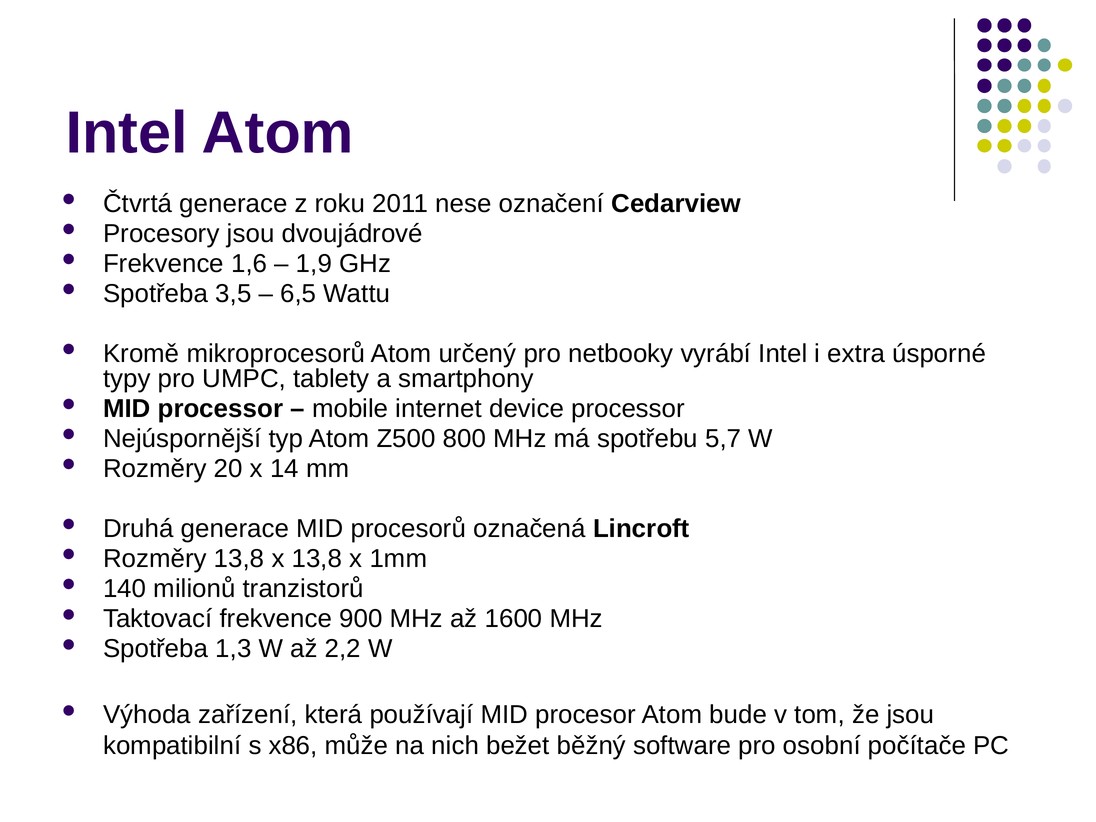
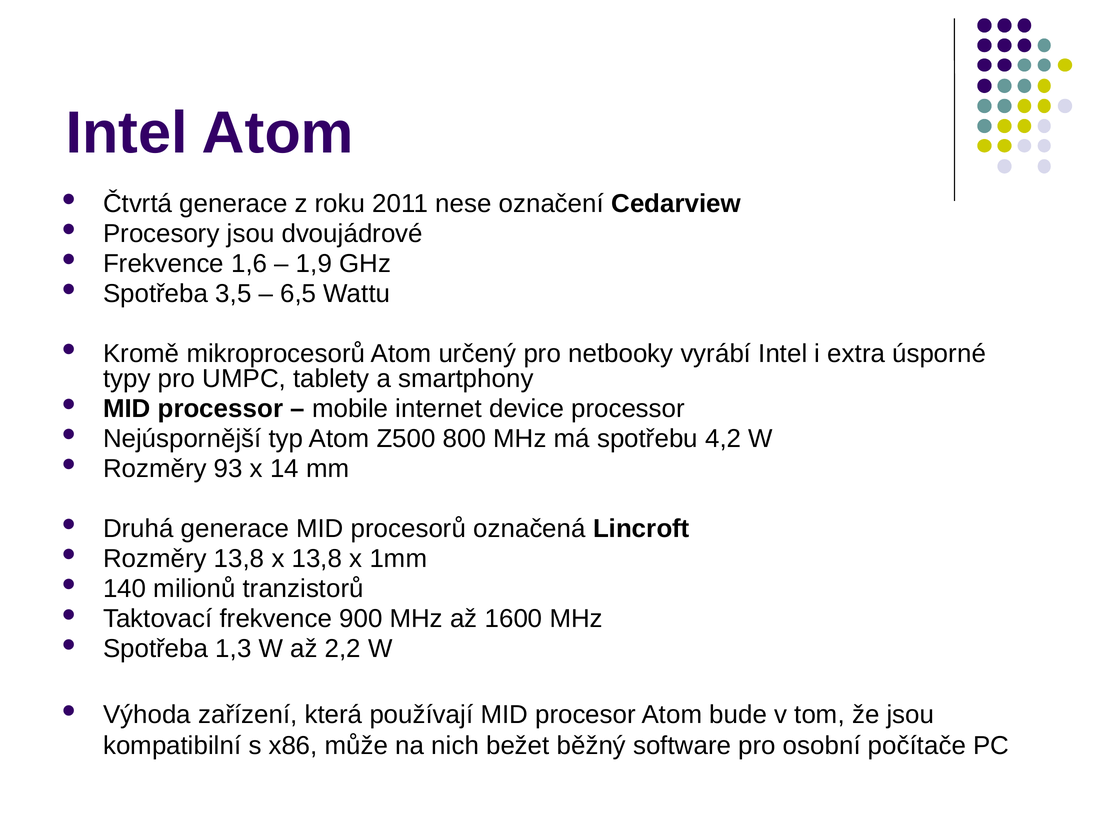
5,7: 5,7 -> 4,2
20: 20 -> 93
